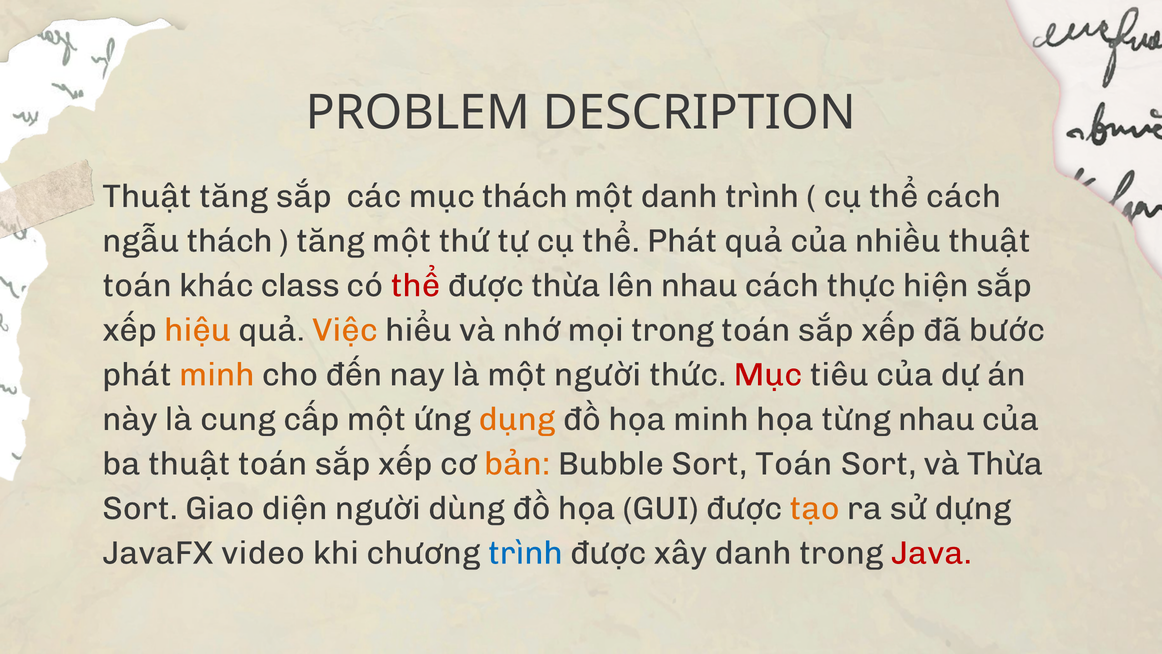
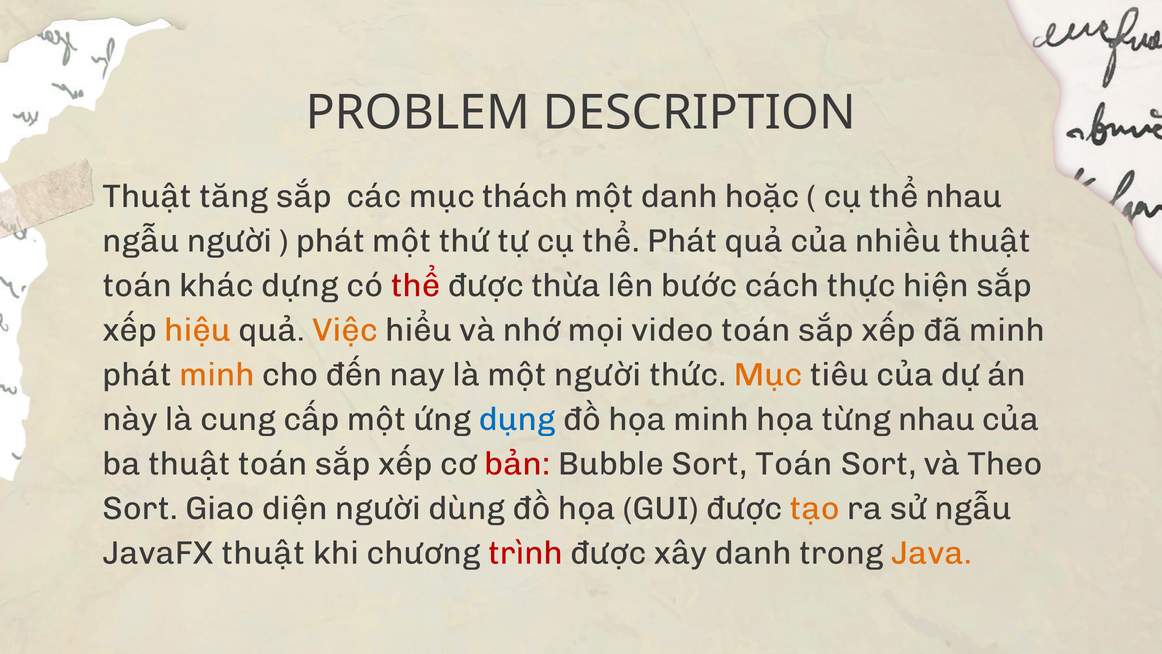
danh trình: trình -> hoặc
thể cách: cách -> nhau
ngẫu thách: thách -> người
tăng at (330, 241): tăng -> phát
class: class -> dựng
lên nhau: nhau -> bước
mọi trong: trong -> video
đã bước: bước -> minh
Mục at (768, 374) colour: red -> orange
dụng colour: orange -> blue
bản colour: orange -> red
và Thừa: Thừa -> Theo
sử dựng: dựng -> ngẫu
JavaFX video: video -> thuật
trình at (525, 553) colour: blue -> red
Java colour: red -> orange
